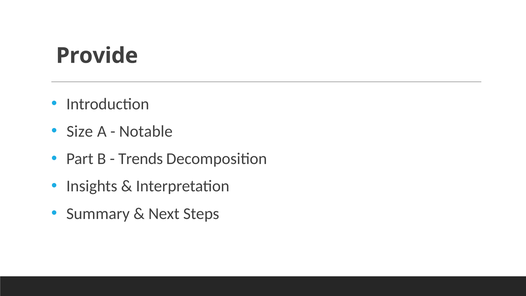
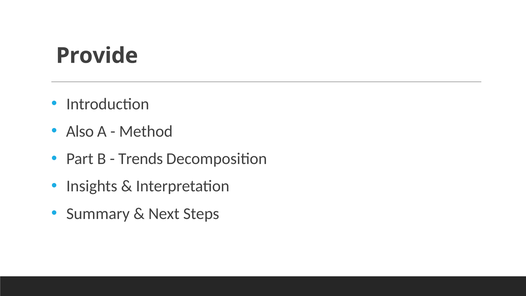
Size: Size -> Also
Notable: Notable -> Method
